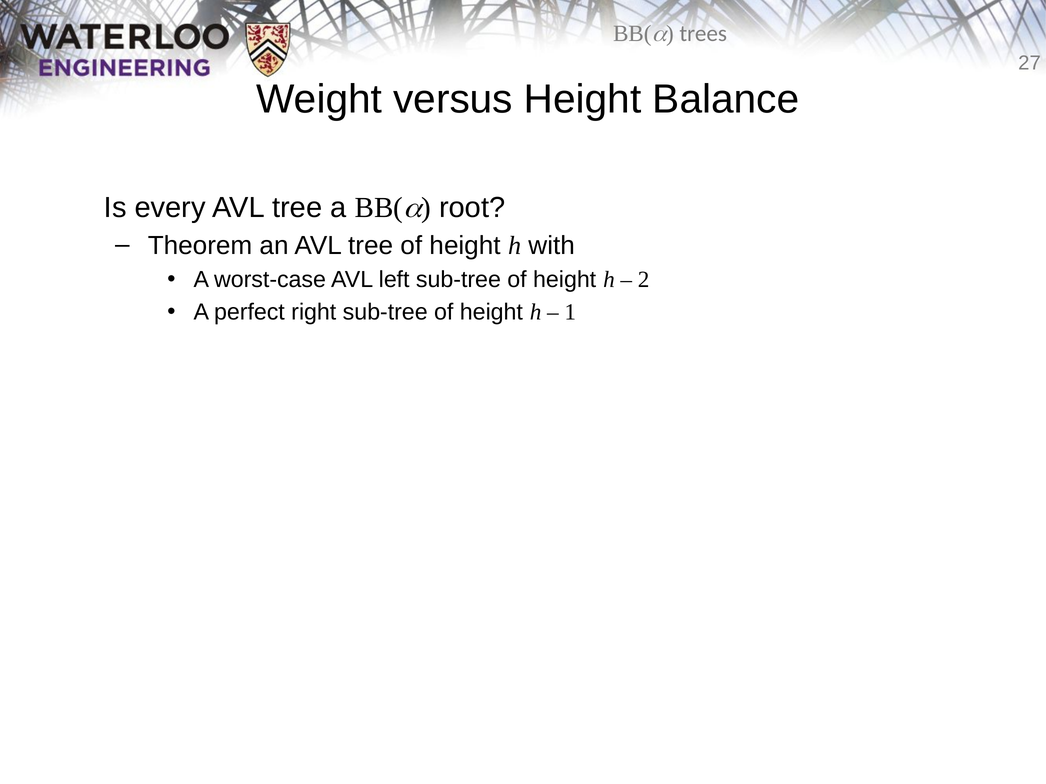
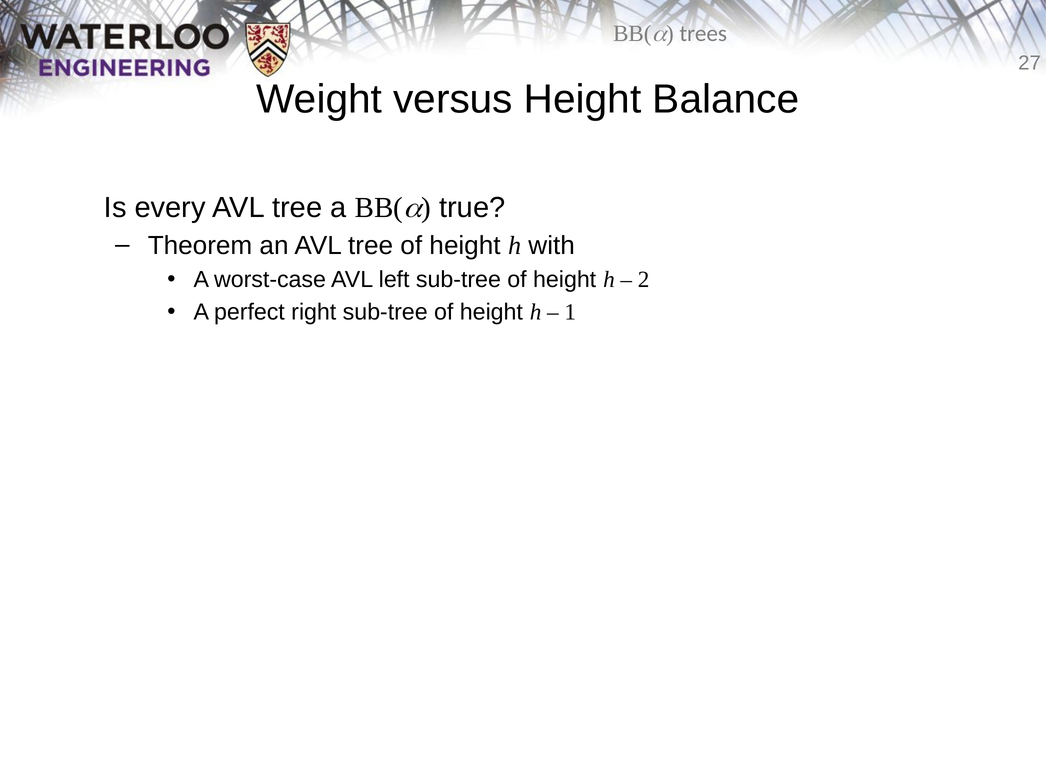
root: root -> true
